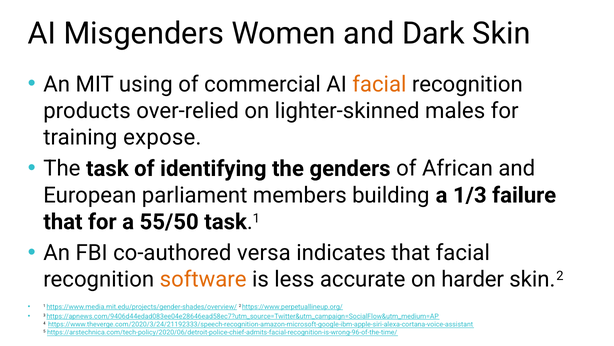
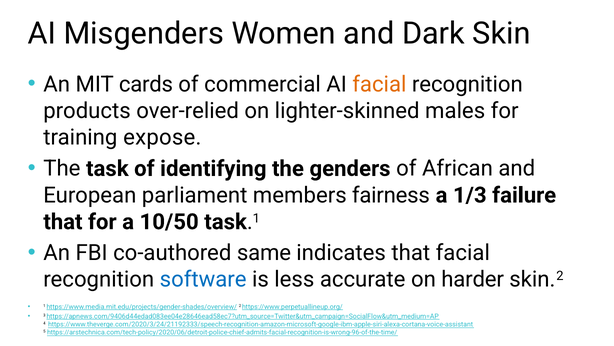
using: using -> cards
building: building -> fairness
55/50: 55/50 -> 10/50
versa: versa -> same
software colour: orange -> blue
